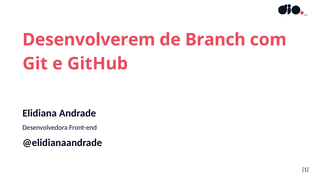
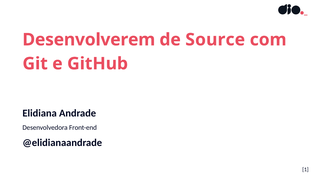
Branch: Branch -> Source
